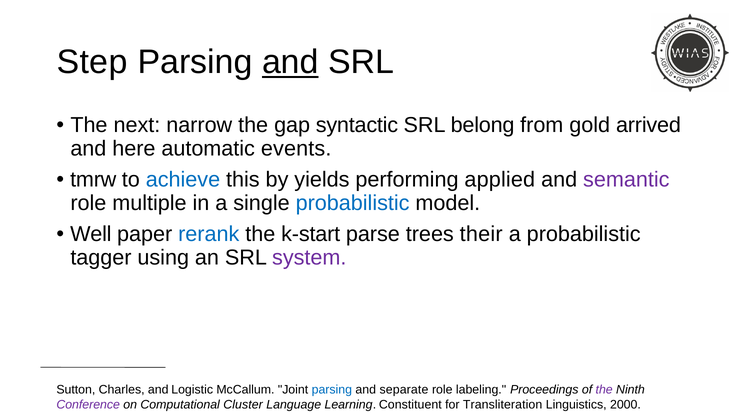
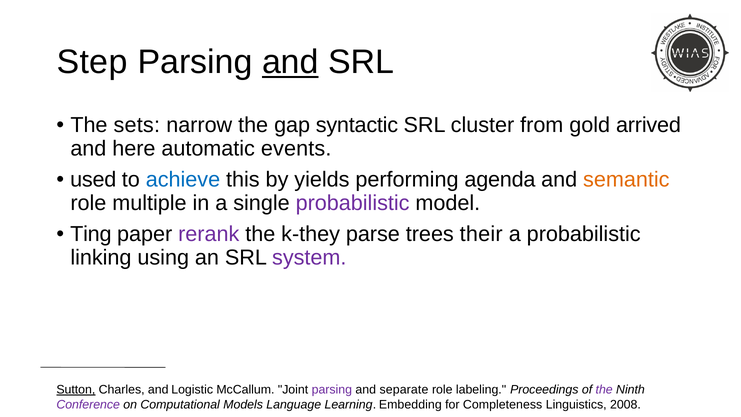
next: next -> sets
belong: belong -> cluster
tmrw: tmrw -> used
applied: applied -> agenda
semantic colour: purple -> orange
probabilistic at (353, 203) colour: blue -> purple
Well: Well -> Ting
rerank colour: blue -> purple
k-start: k-start -> k-they
tagger: tagger -> linking
Sutton underline: none -> present
parsing at (332, 390) colour: blue -> purple
Cluster: Cluster -> Models
Constituent: Constituent -> Embedding
Transliteration: Transliteration -> Completeness
2000: 2000 -> 2008
